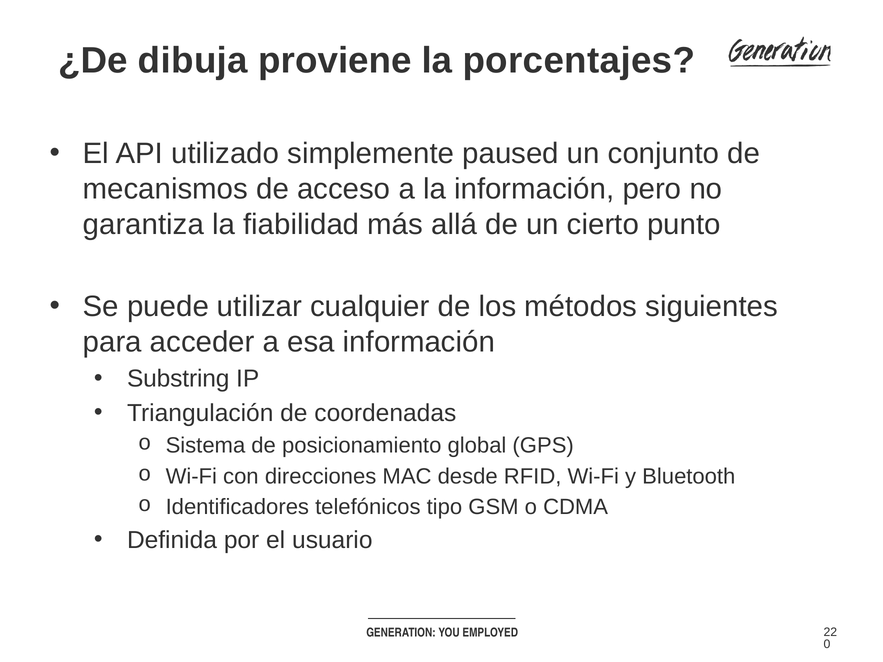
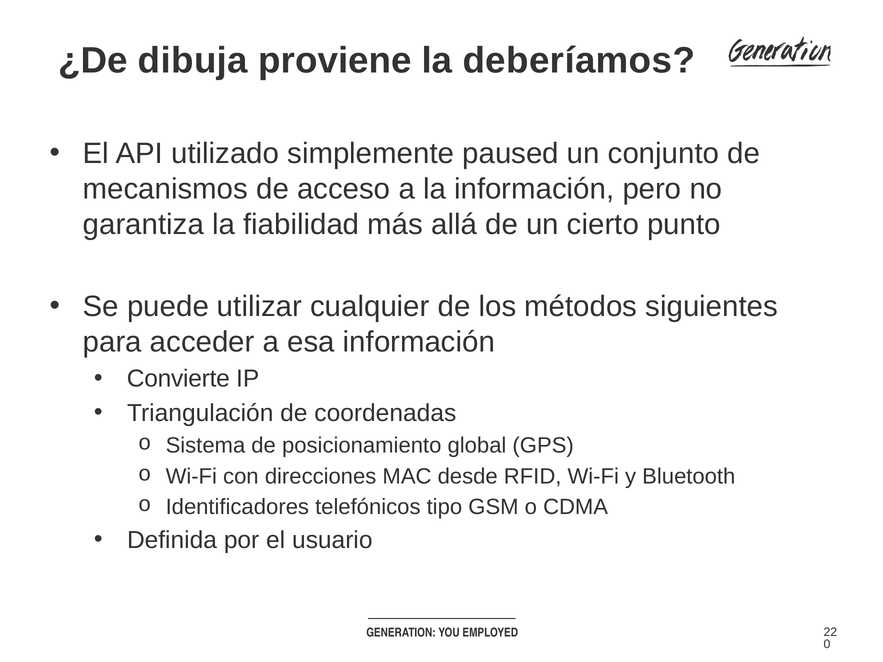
porcentajes: porcentajes -> deberíamos
Substring: Substring -> Convierte
